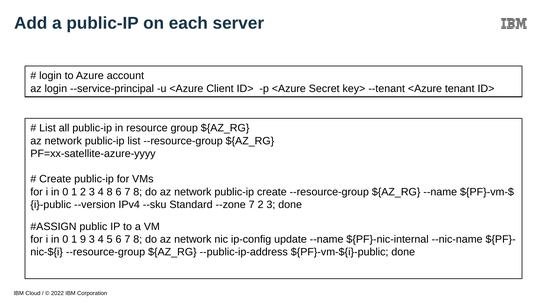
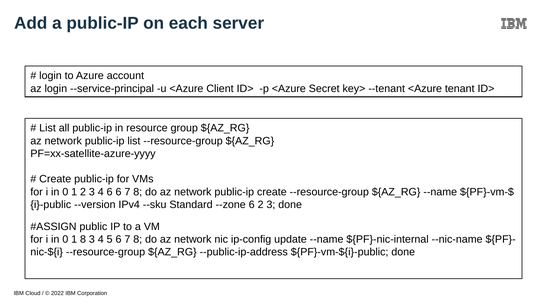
4 8: 8 -> 6
--zone 7: 7 -> 6
1 9: 9 -> 8
